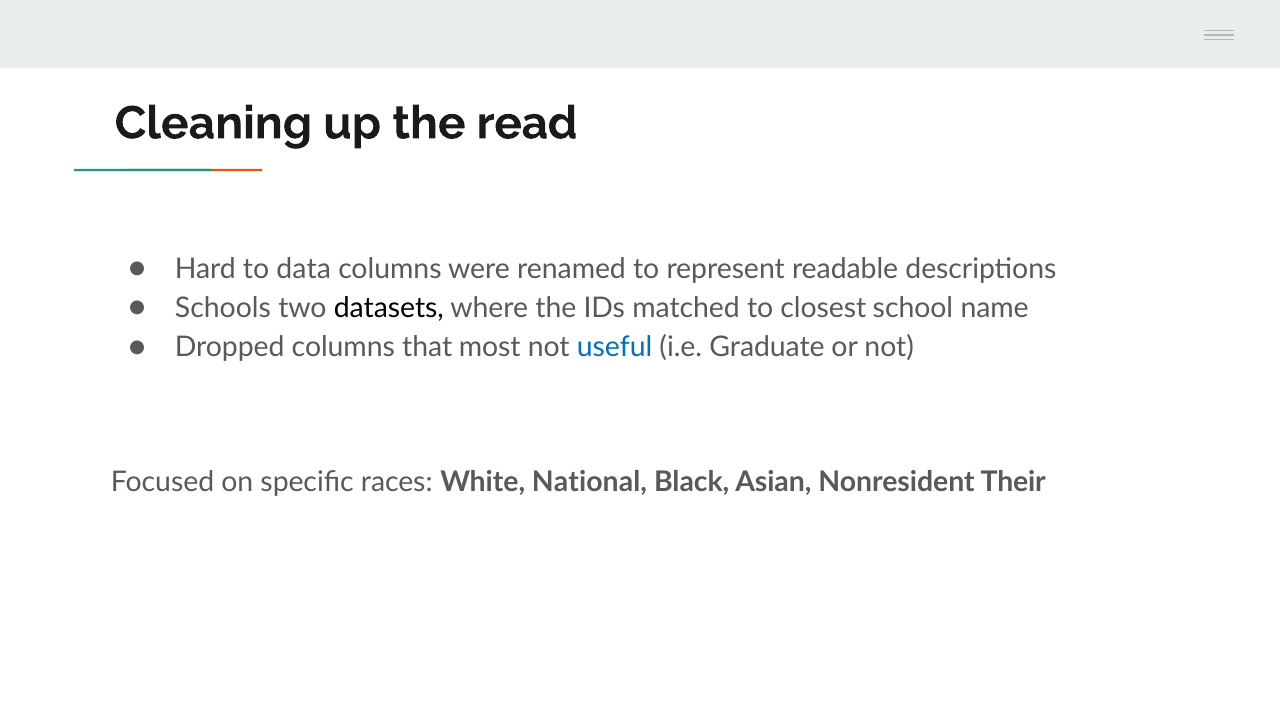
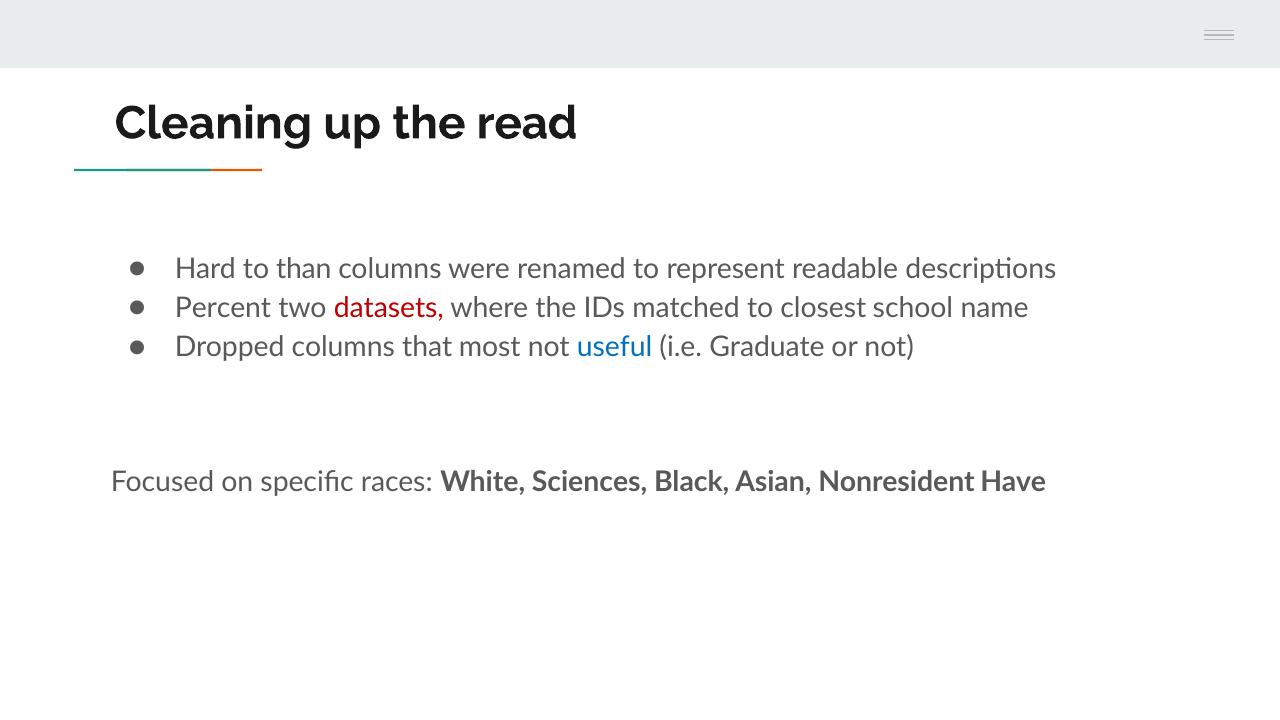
data: data -> than
Schools: Schools -> Percent
datasets colour: black -> red
National: National -> Sciences
Their: Their -> Have
